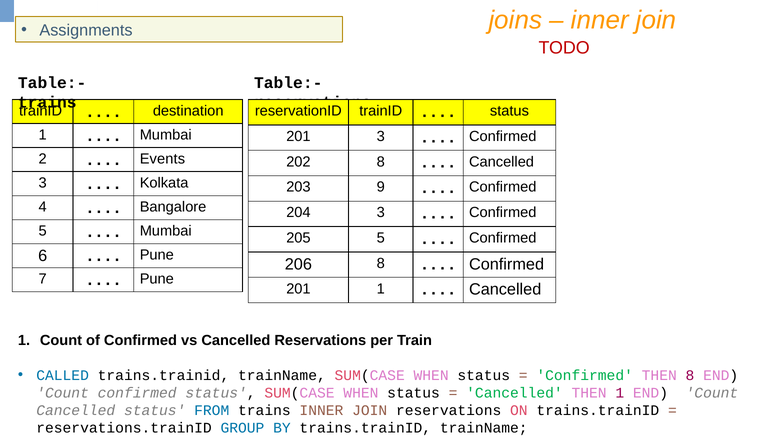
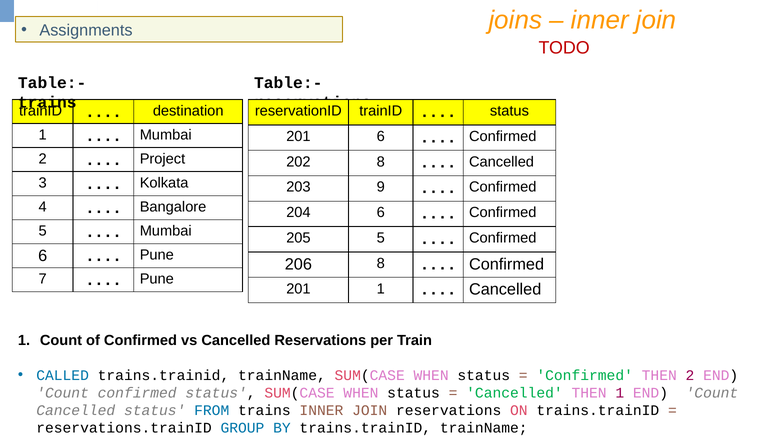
201 3: 3 -> 6
Events: Events -> Project
204 3: 3 -> 6
THEN 8: 8 -> 2
